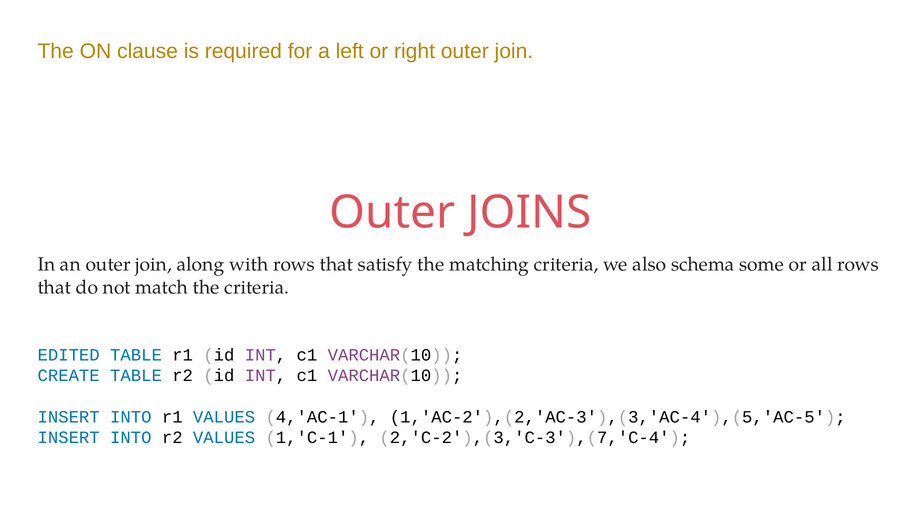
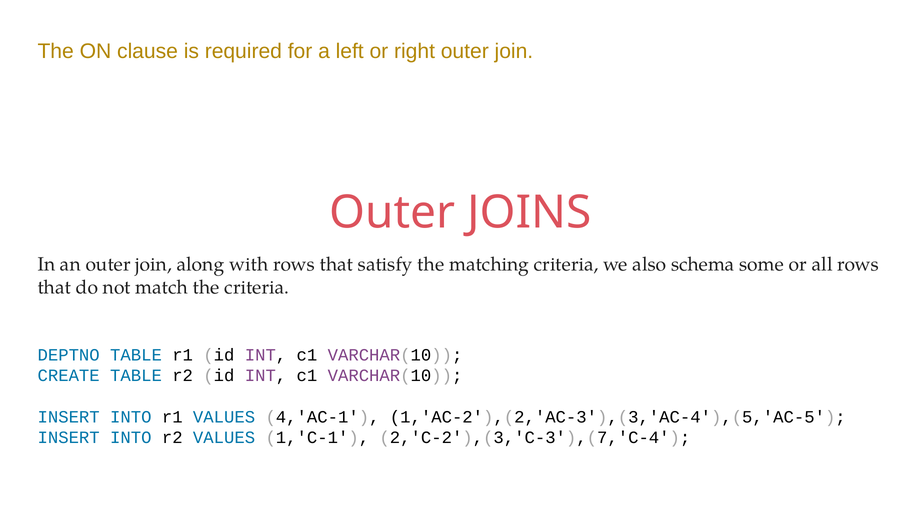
EDITED: EDITED -> DEPTNO
